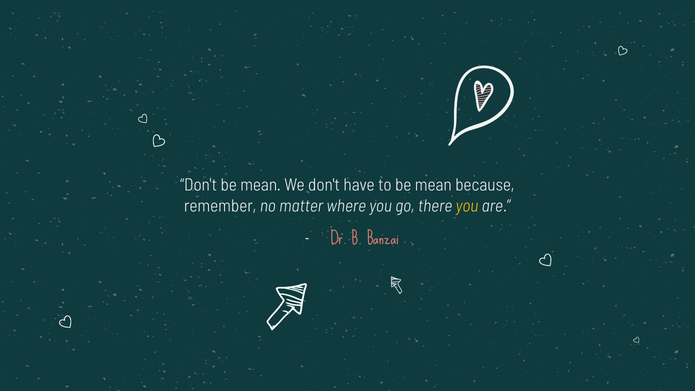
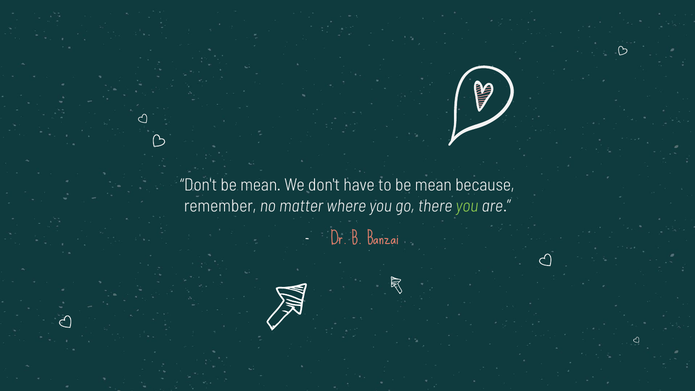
you at (467, 206) colour: yellow -> light green
